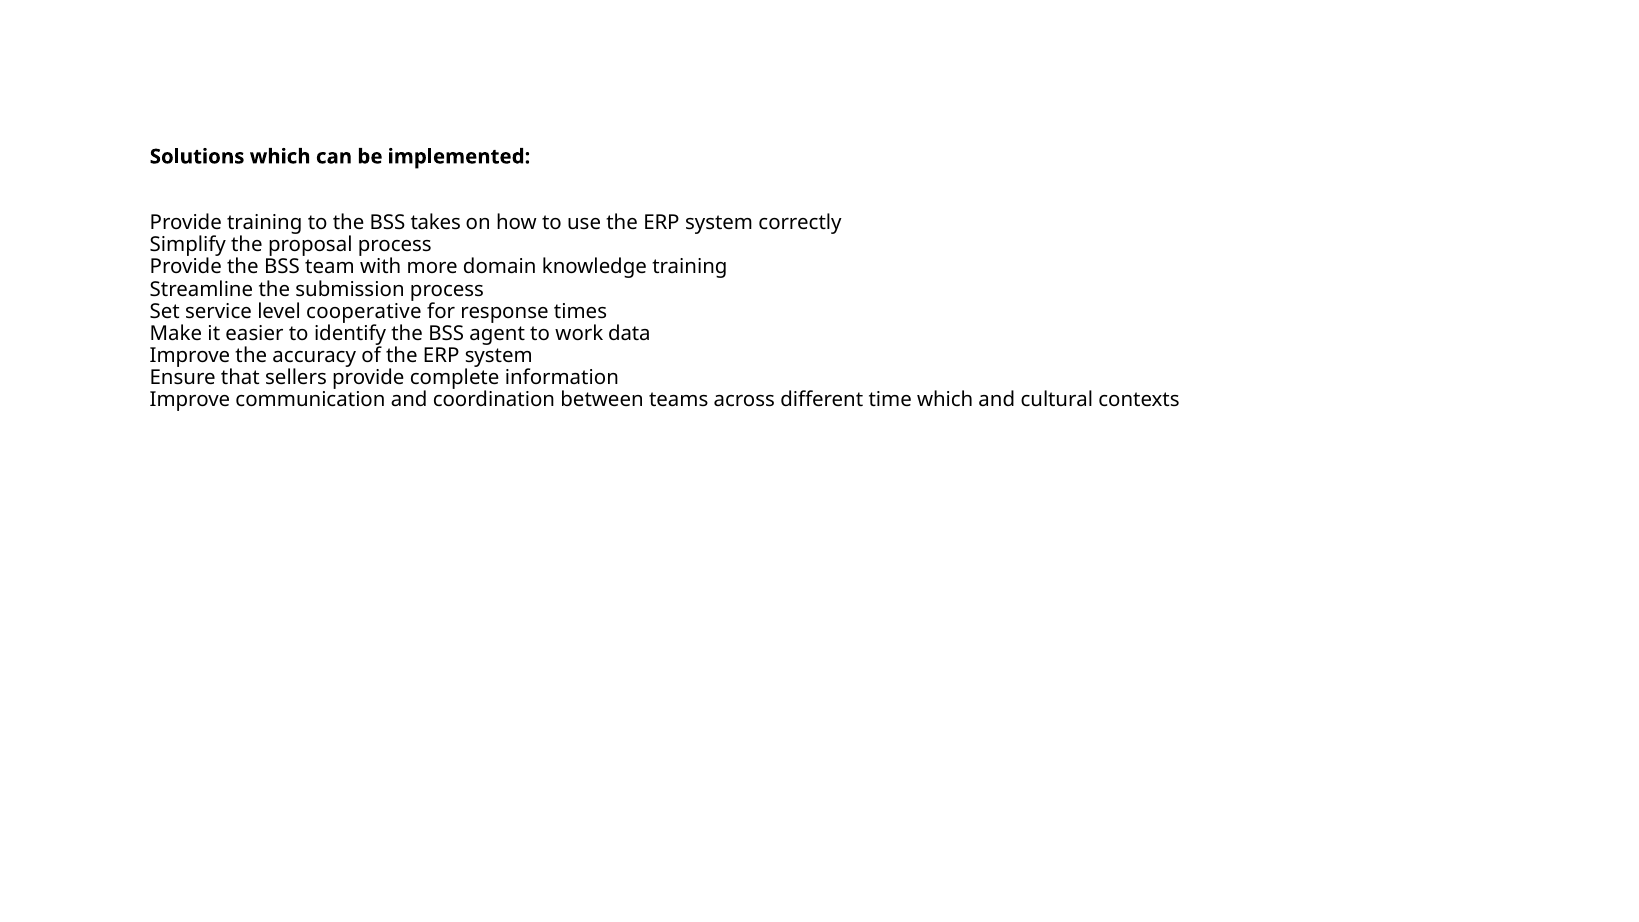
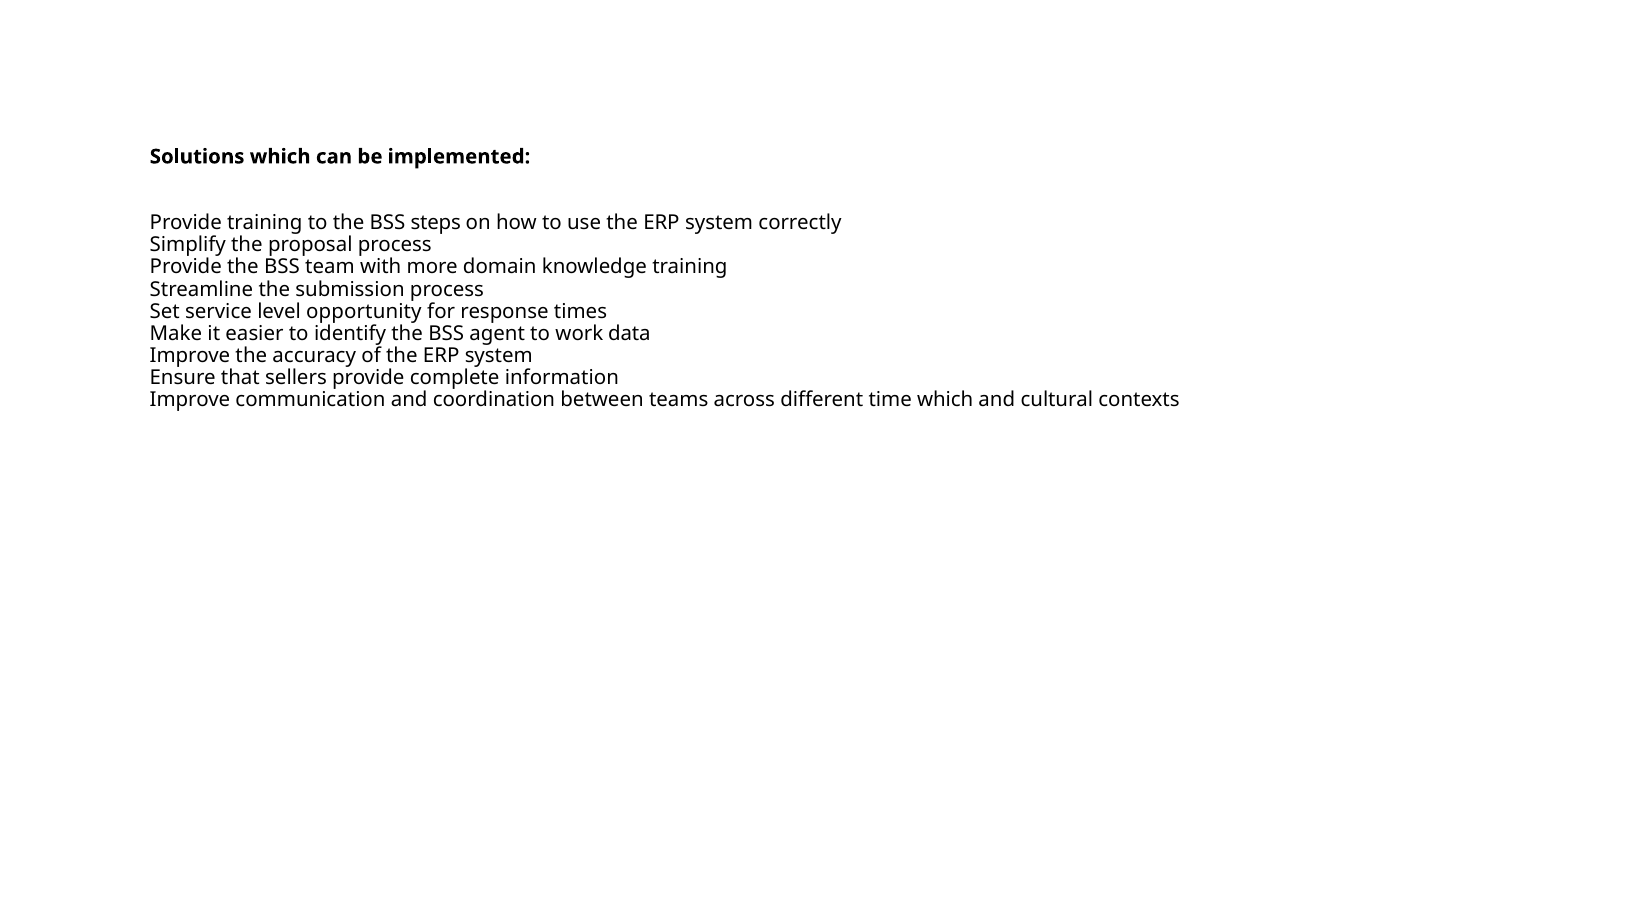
takes: takes -> steps
cooperative: cooperative -> opportunity
